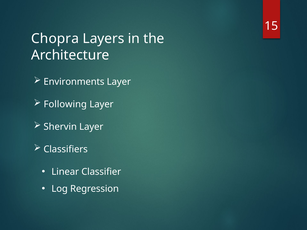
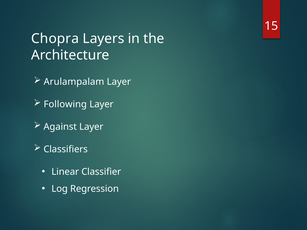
Environments: Environments -> Arulampalam
Shervin: Shervin -> Against
